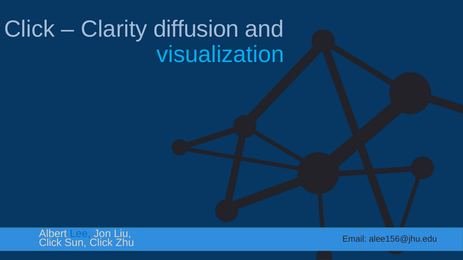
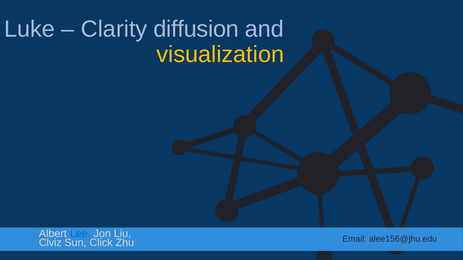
Click at (29, 29): Click -> Luke
visualization colour: light blue -> yellow
Click at (50, 243): Click -> Clviz
